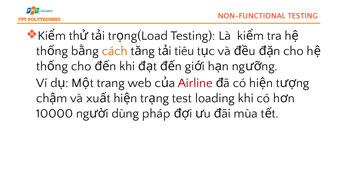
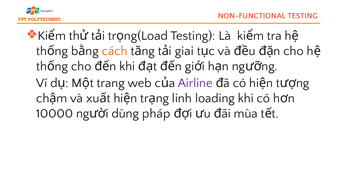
tiêu: tiêu -> giai
Airline colour: red -> purple
test: test -> linh
